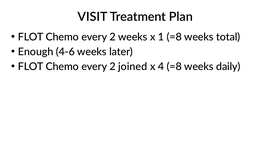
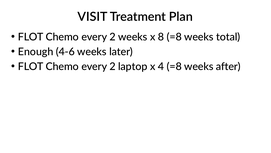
1: 1 -> 8
joined: joined -> laptop
daily: daily -> after
